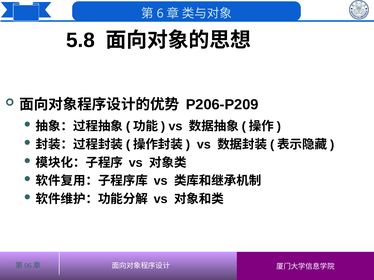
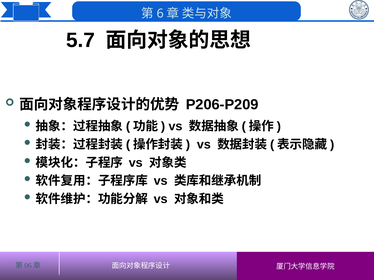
5.8: 5.8 -> 5.7
